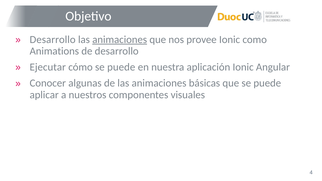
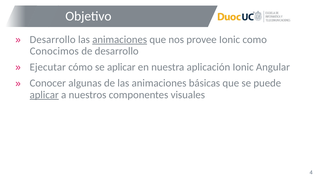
Animations: Animations -> Conocimos
cómo se puede: puede -> aplicar
aplicar at (44, 95) underline: none -> present
